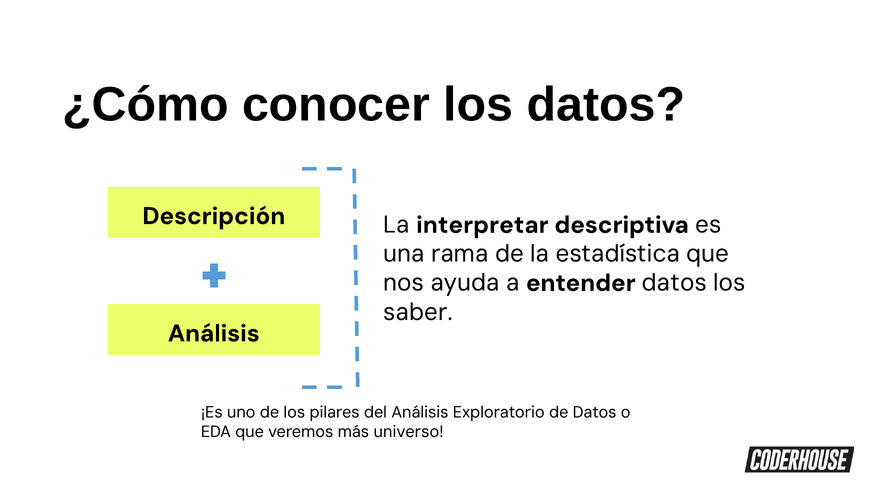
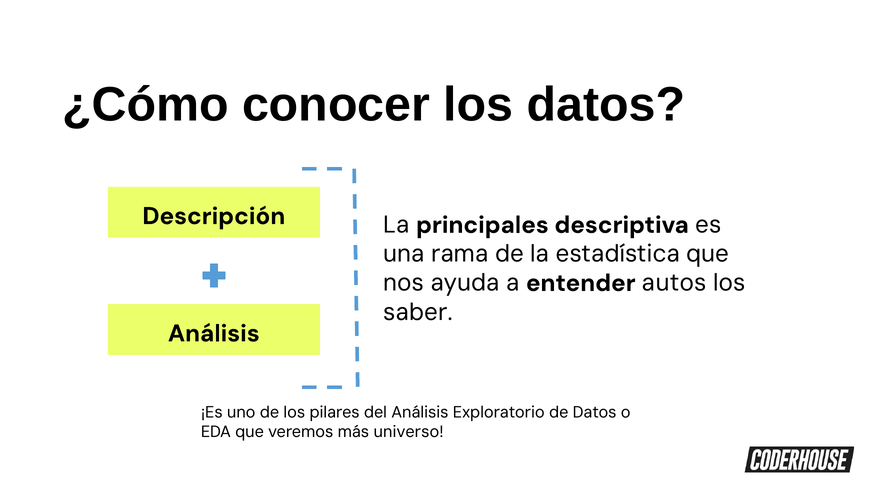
interpretar: interpretar -> principales
entender datos: datos -> autos
